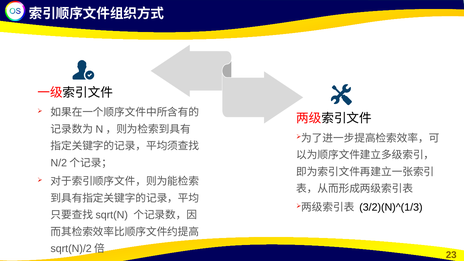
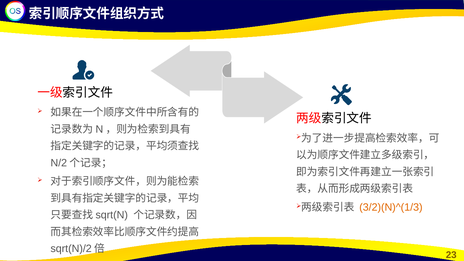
3/2)(N)^(1/3 colour: black -> orange
